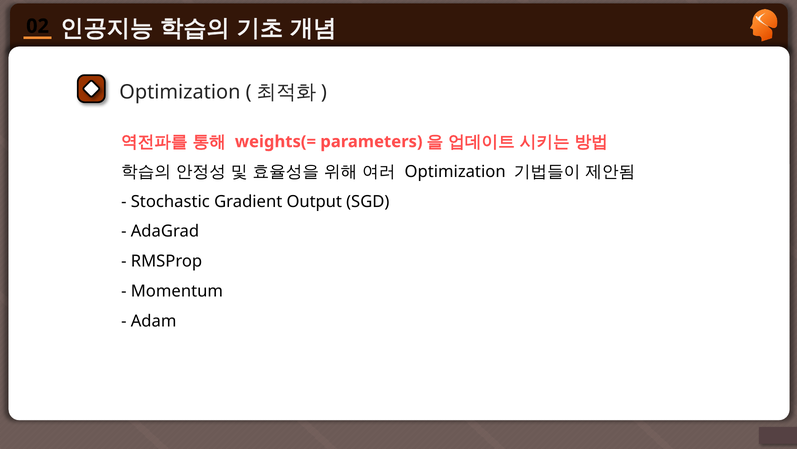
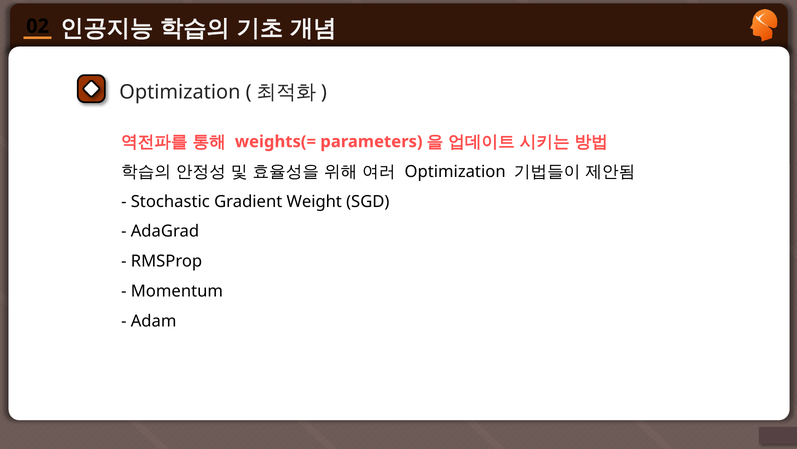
Output: Output -> Weight
